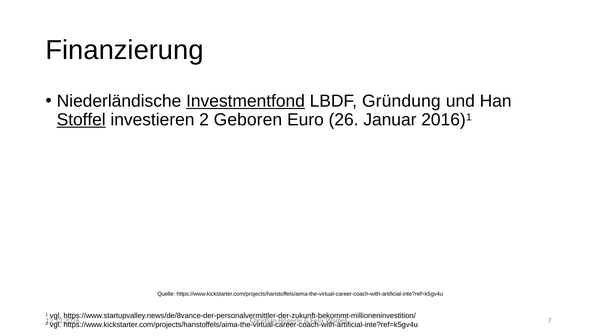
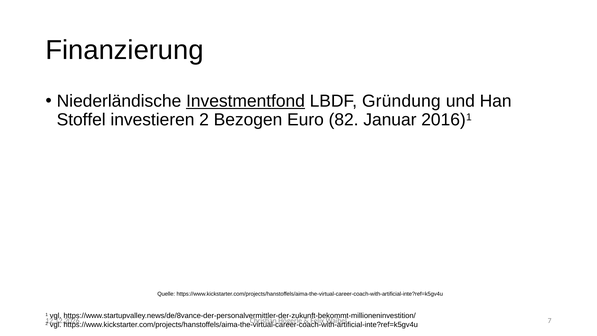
Stoffel underline: present -> none
Geboren: Geboren -> Bezogen
26: 26 -> 82
